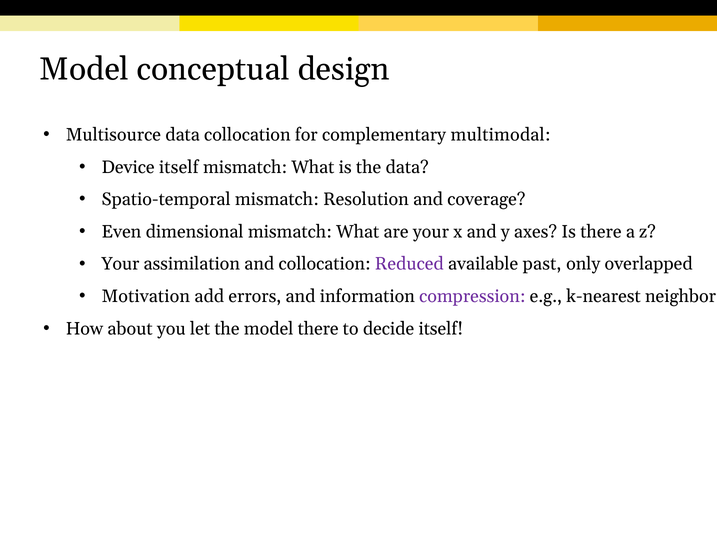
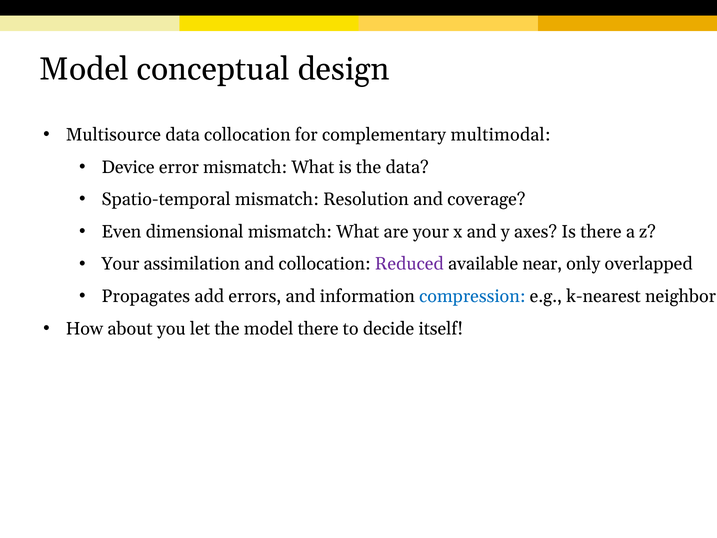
Device itself: itself -> error
past: past -> near
Motivation: Motivation -> Propagates
compression colour: purple -> blue
